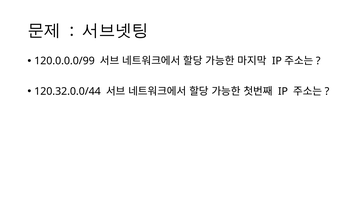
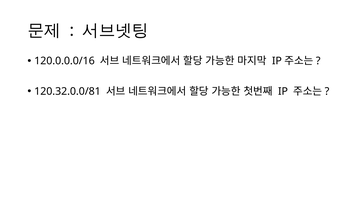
120.0.0.0/99: 120.0.0.0/99 -> 120.0.0.0/16
120.32.0.0/44: 120.32.0.0/44 -> 120.32.0.0/81
